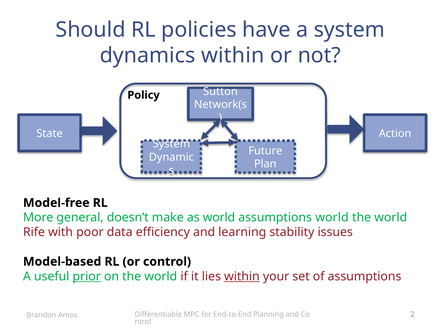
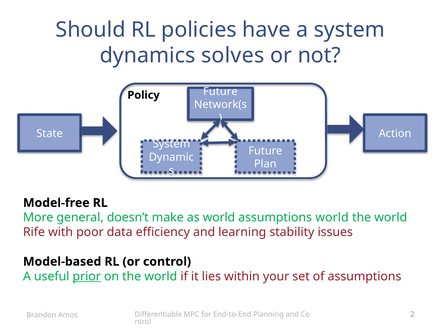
dynamics within: within -> solves
Policy Sutton: Sutton -> Future
within at (242, 277) underline: present -> none
